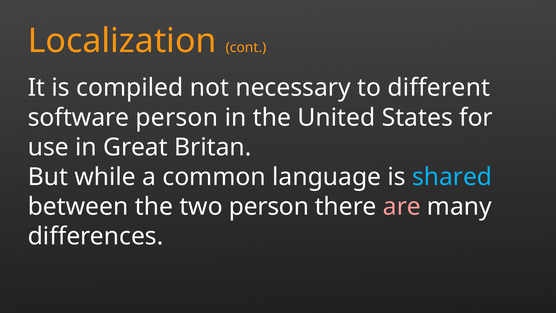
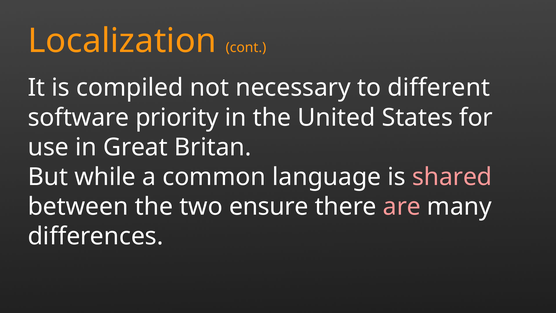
software person: person -> priority
shared colour: light blue -> pink
two person: person -> ensure
